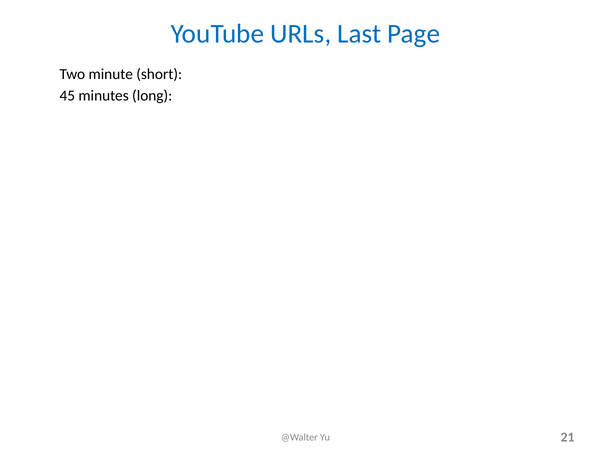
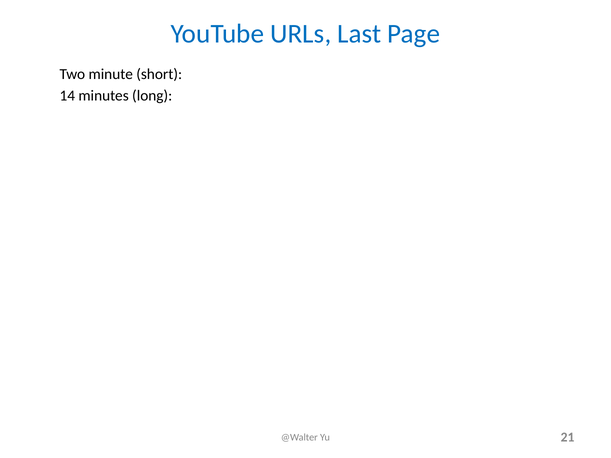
45: 45 -> 14
